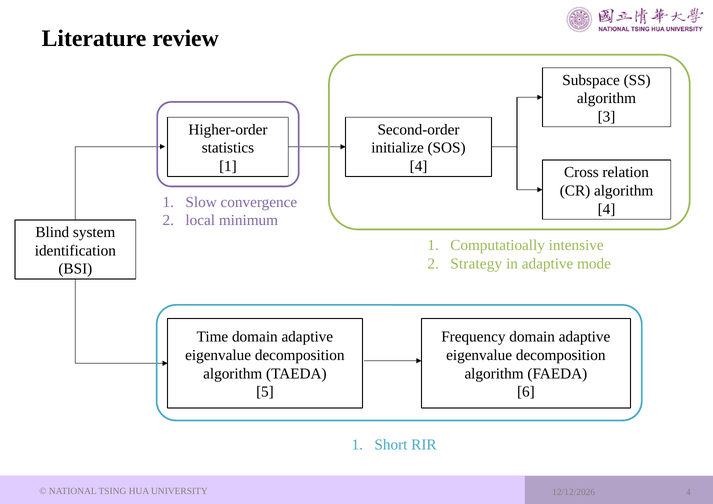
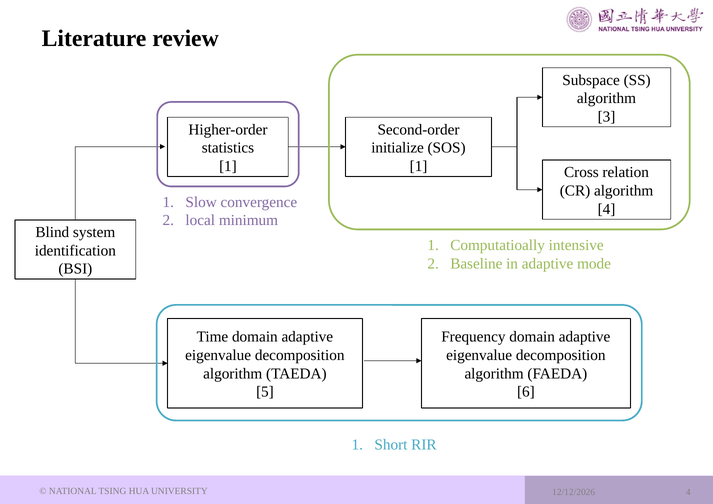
4 at (419, 166): 4 -> 1
Strategy: Strategy -> Baseline
